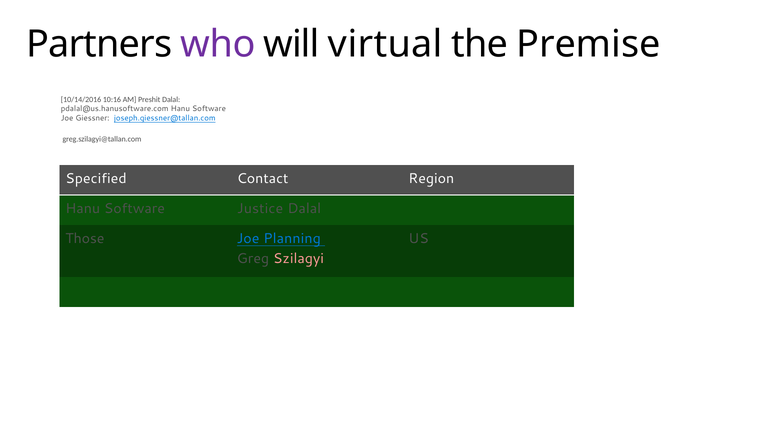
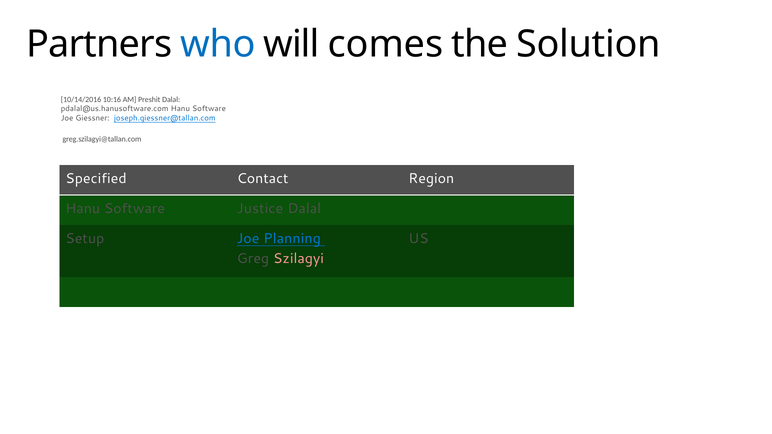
who colour: purple -> blue
virtual: virtual -> comes
Premise: Premise -> Solution
Those: Those -> Setup
